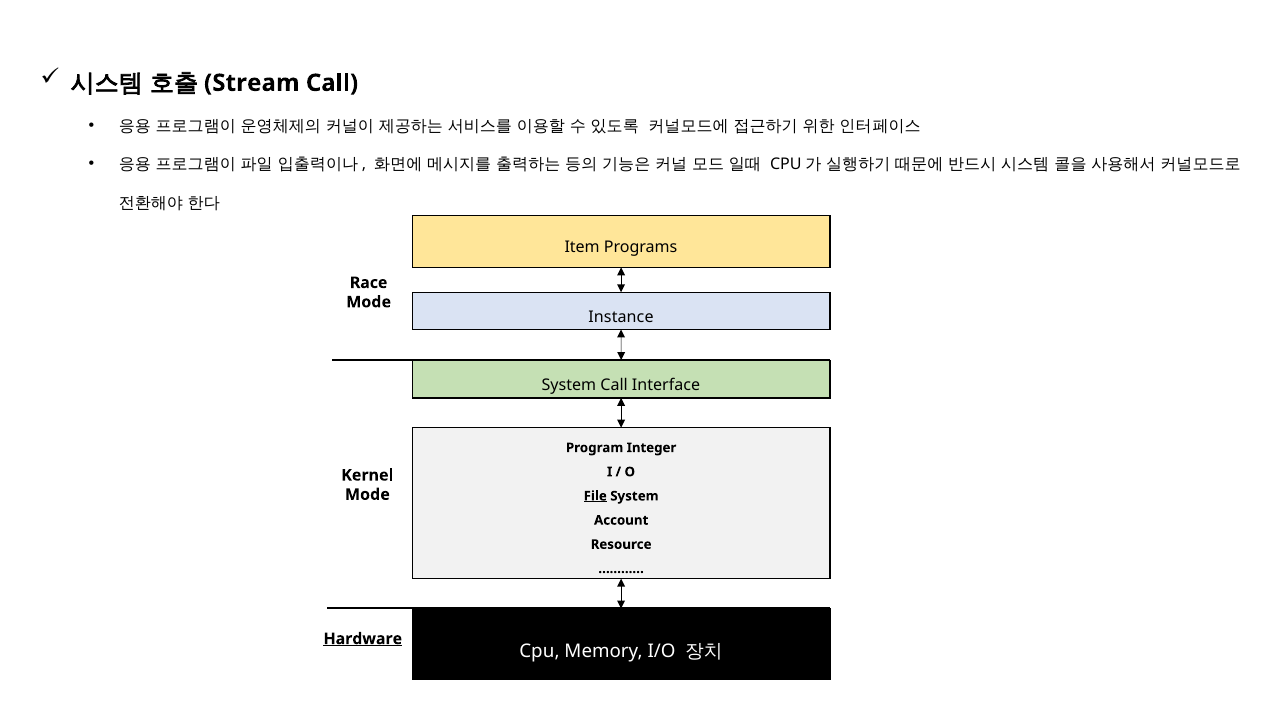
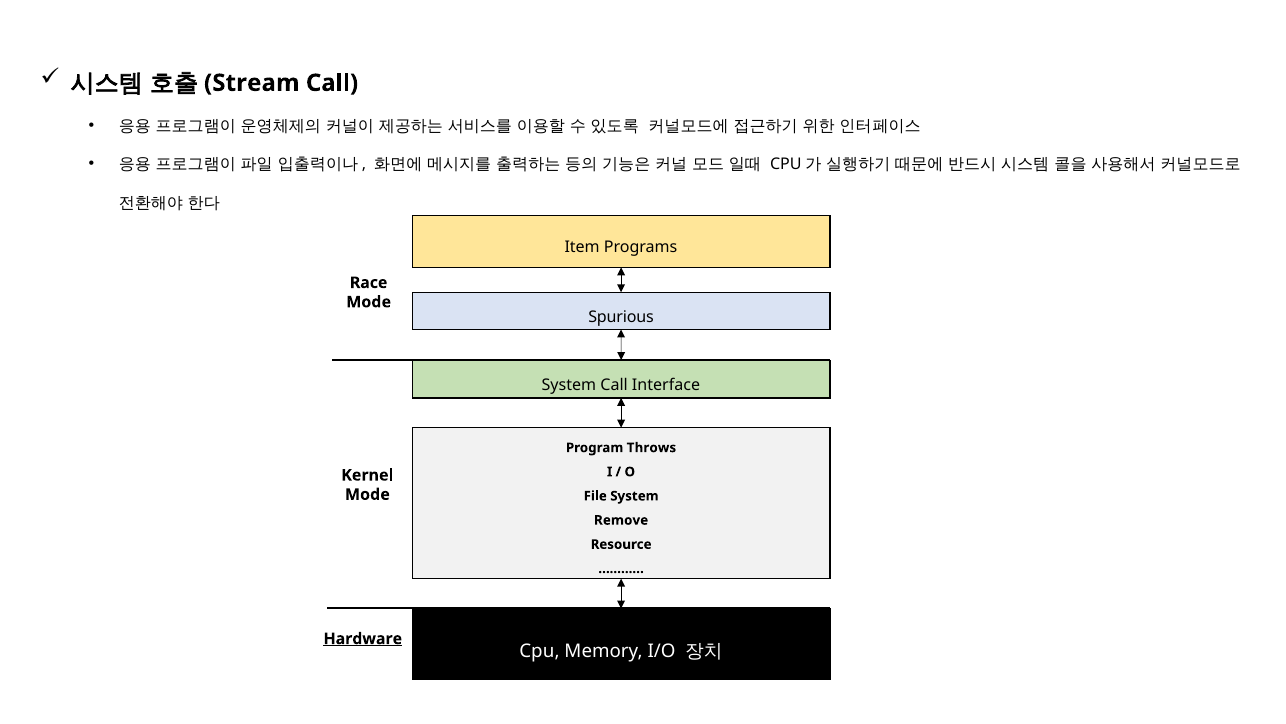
Instance: Instance -> Spurious
Integer: Integer -> Throws
File underline: present -> none
Account: Account -> Remove
